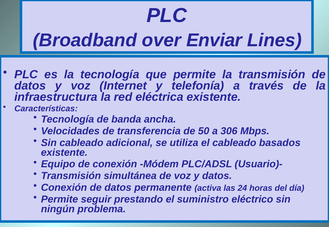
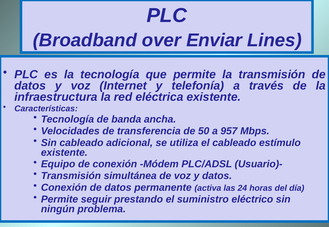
306: 306 -> 957
basados: basados -> estímulo
